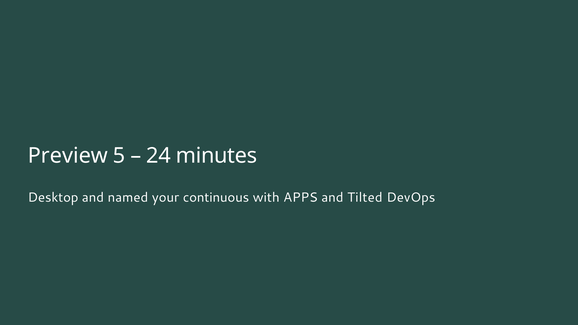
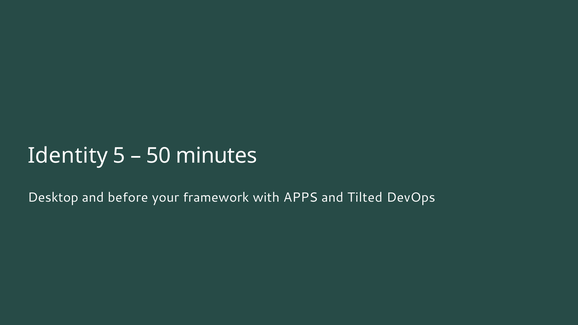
Preview: Preview -> Identity
24: 24 -> 50
named: named -> before
continuous: continuous -> framework
